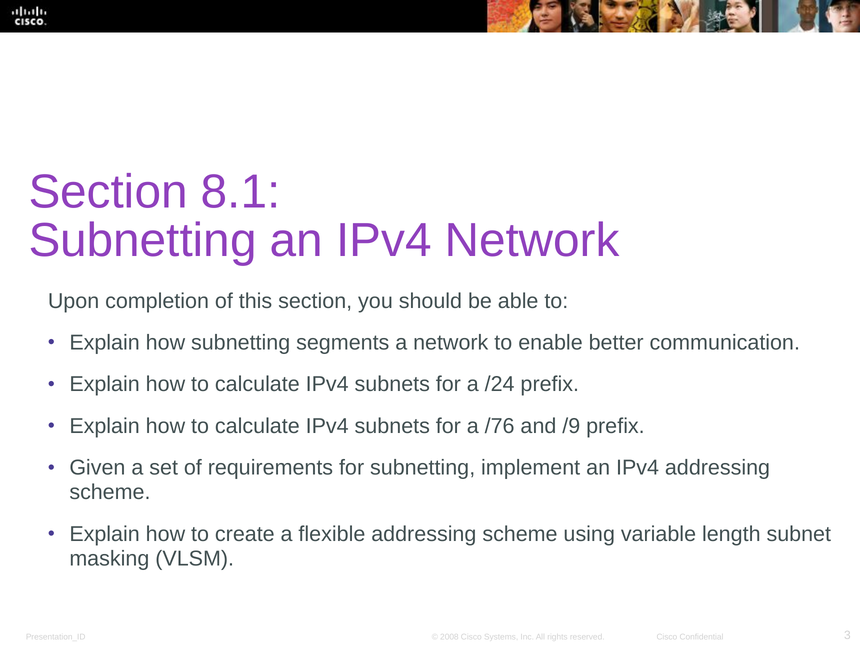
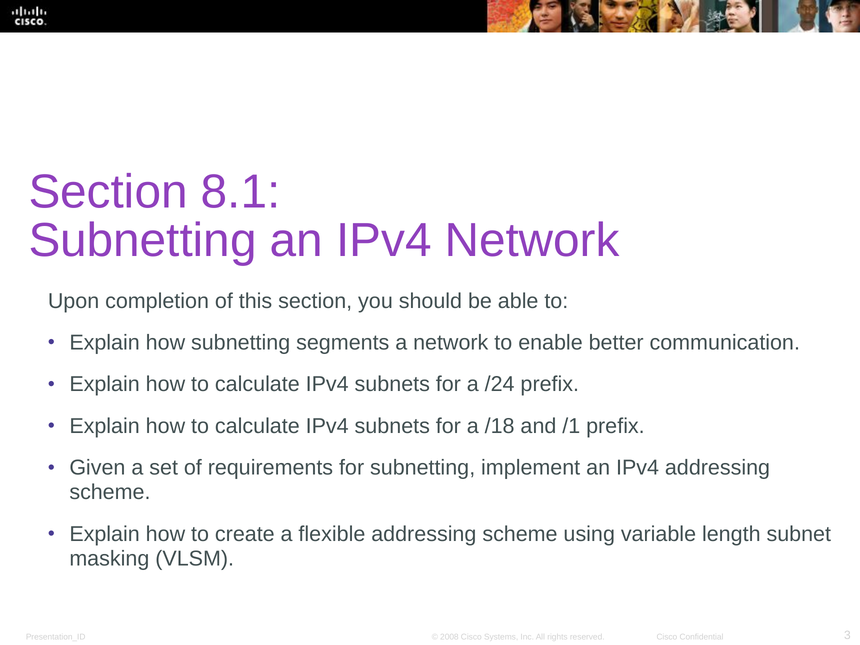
/76: /76 -> /18
/9: /9 -> /1
